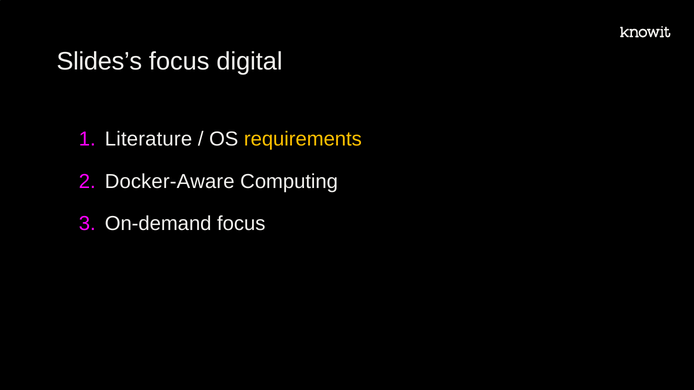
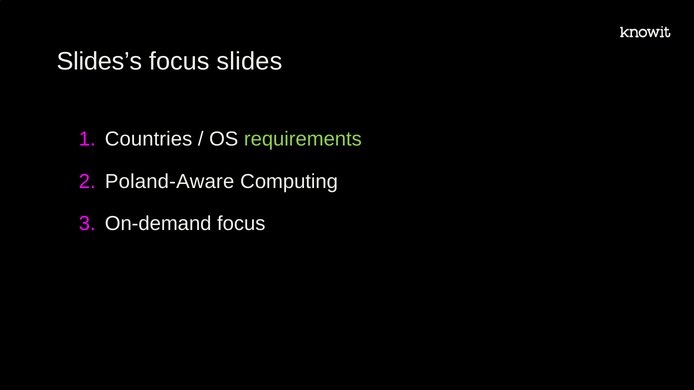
digital: digital -> slides
Literature: Literature -> Countries
requirements colour: yellow -> light green
Docker-Aware: Docker-Aware -> Poland-Aware
